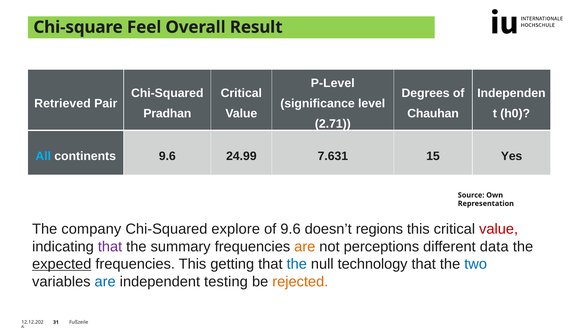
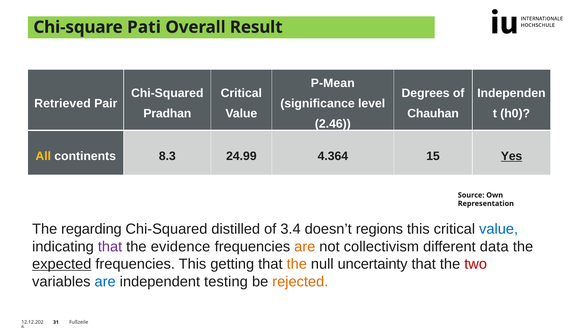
Feel: Feel -> Pati
P-Level: P-Level -> P-Mean
2.71: 2.71 -> 2.46
All colour: light blue -> yellow
continents 9.6: 9.6 -> 8.3
7.631: 7.631 -> 4.364
Yes underline: none -> present
company: company -> regarding
explore: explore -> distilled
of 9.6: 9.6 -> 3.4
value at (499, 229) colour: red -> blue
summary: summary -> evidence
perceptions: perceptions -> collectivism
the at (297, 264) colour: blue -> orange
technology: technology -> uncertainty
two colour: blue -> red
